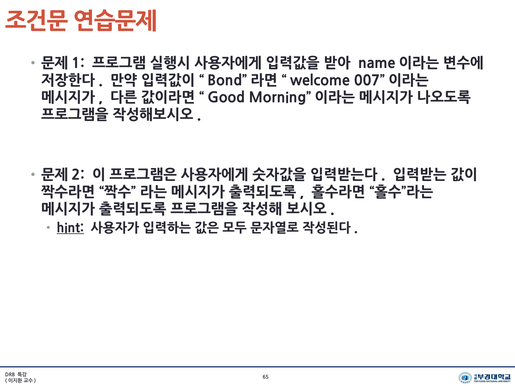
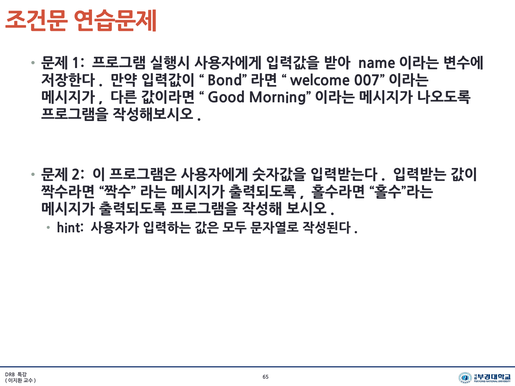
hint underline: present -> none
